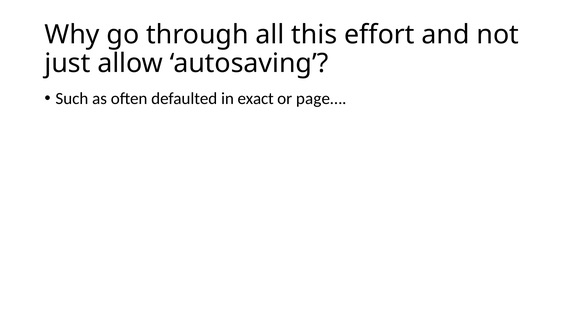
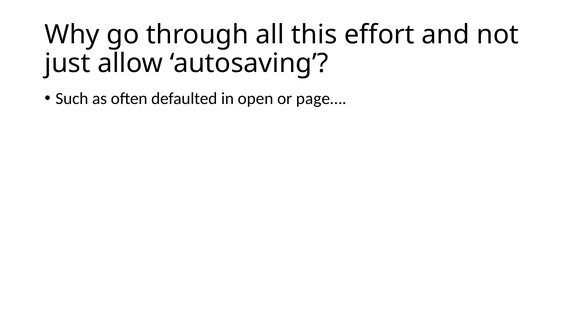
exact: exact -> open
